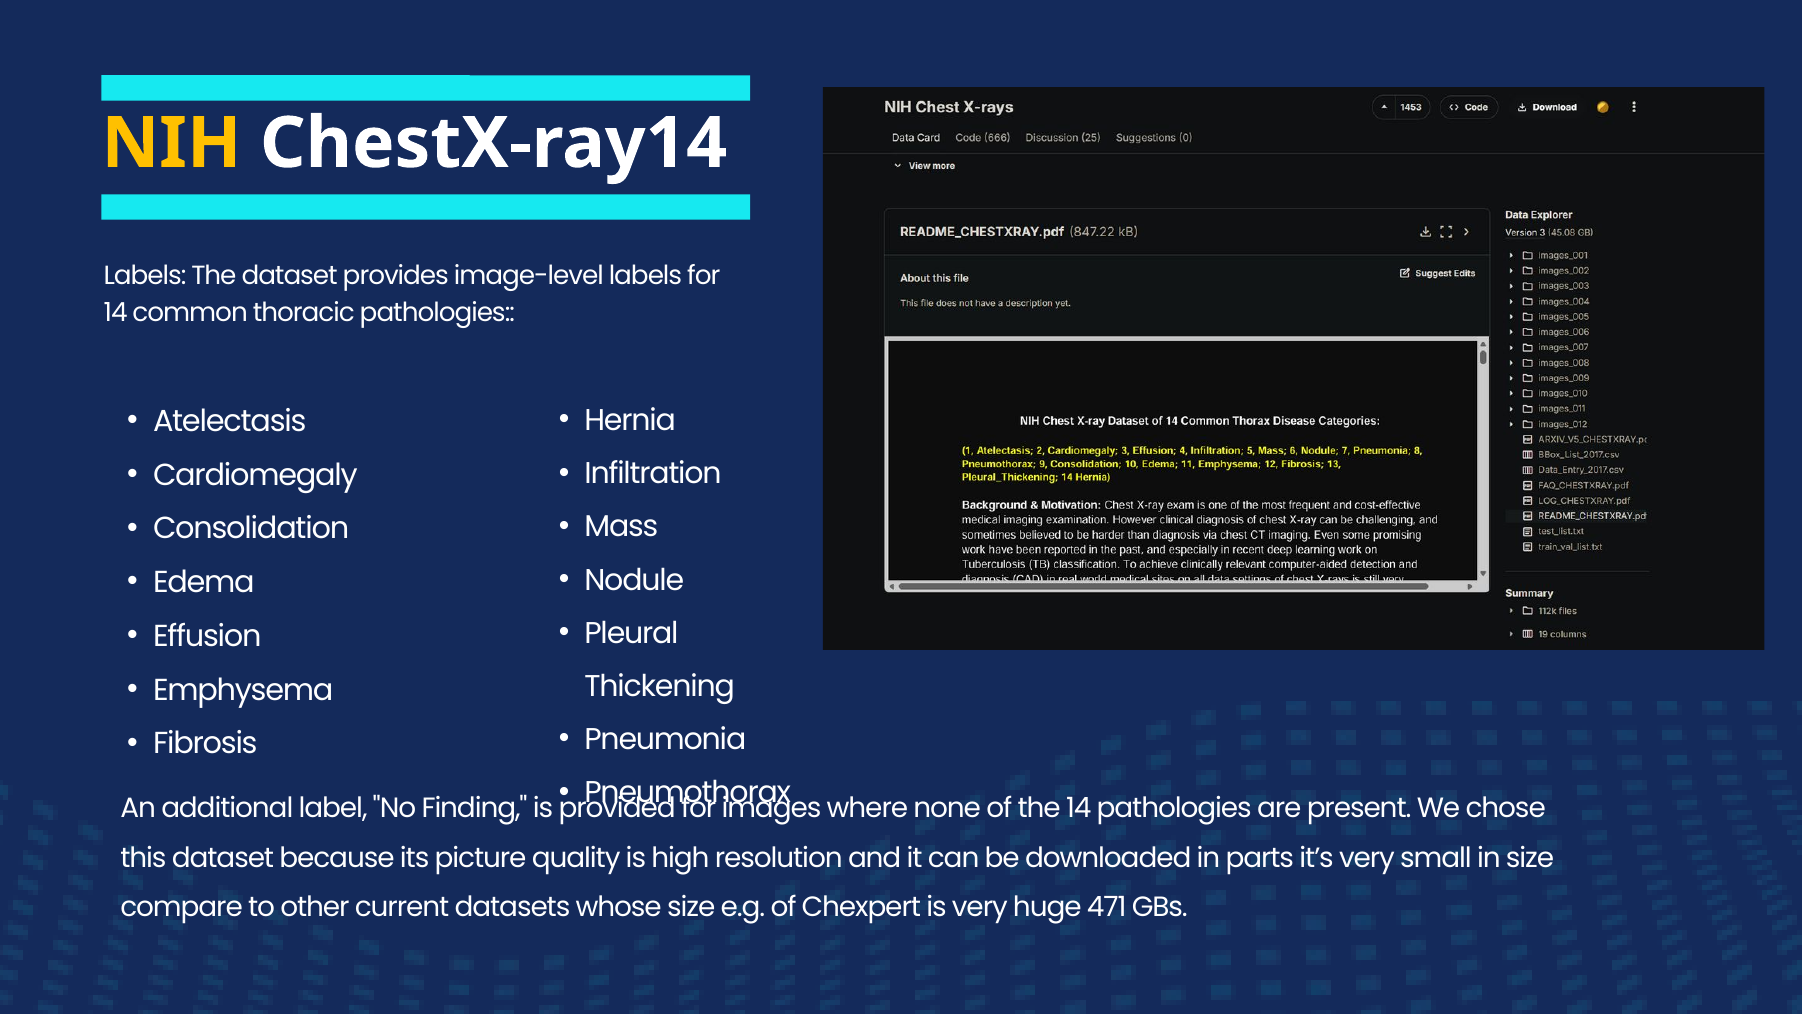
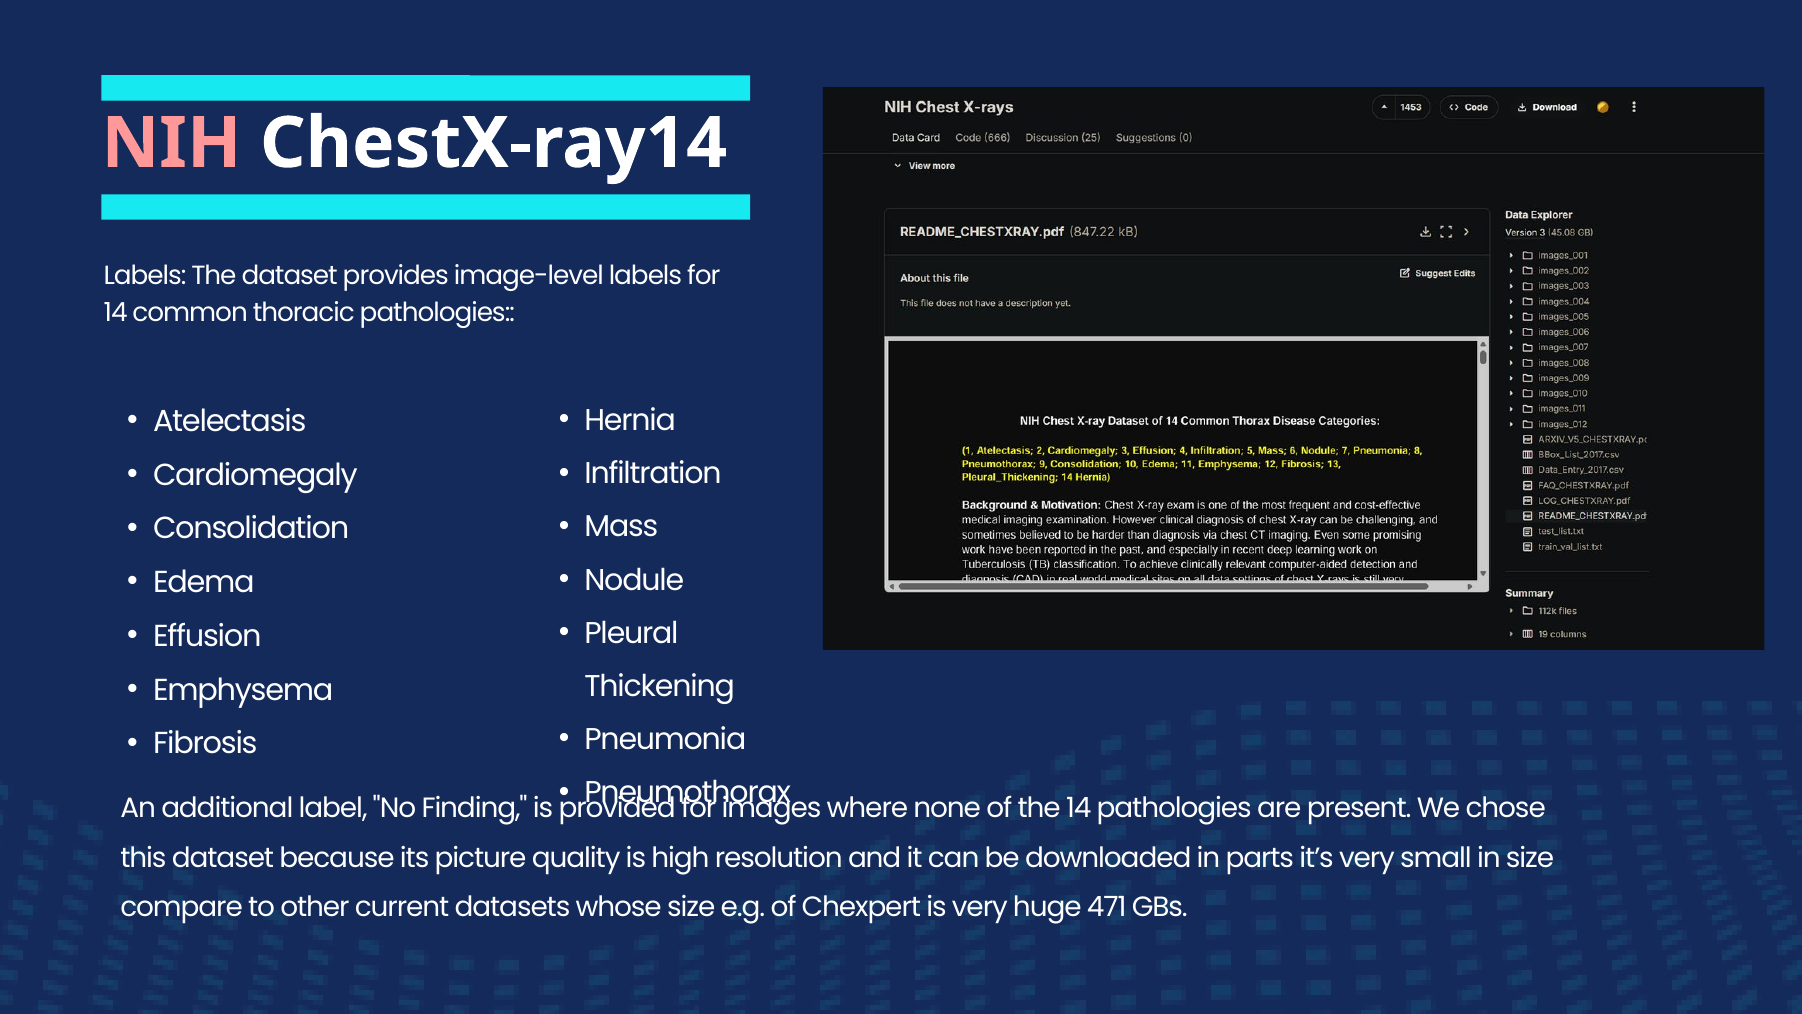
NIH colour: yellow -> pink
